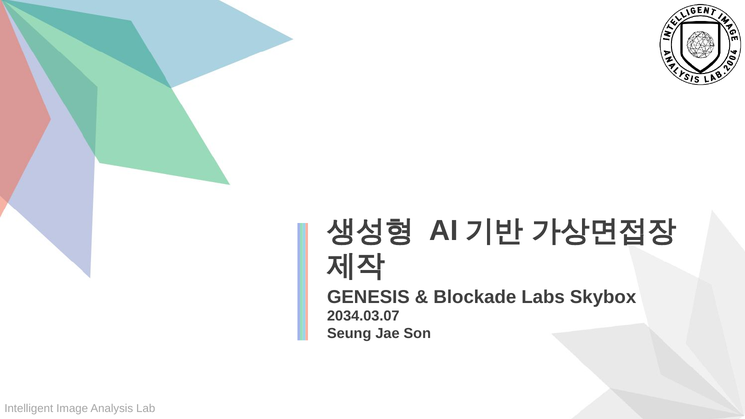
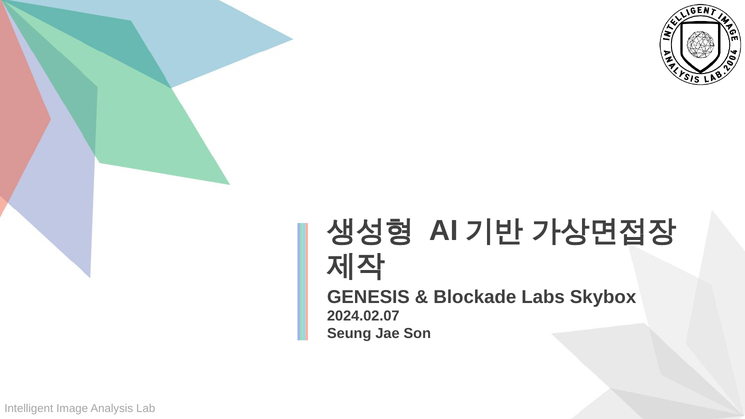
2034.03.07: 2034.03.07 -> 2024.02.07
